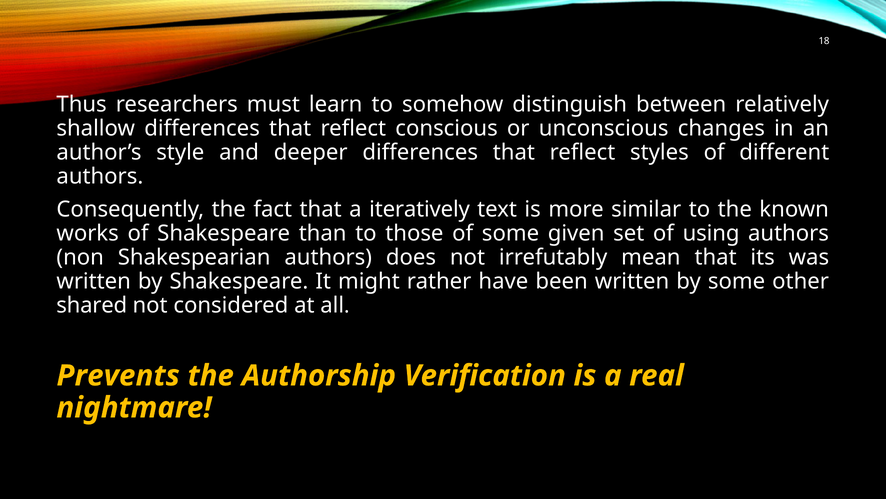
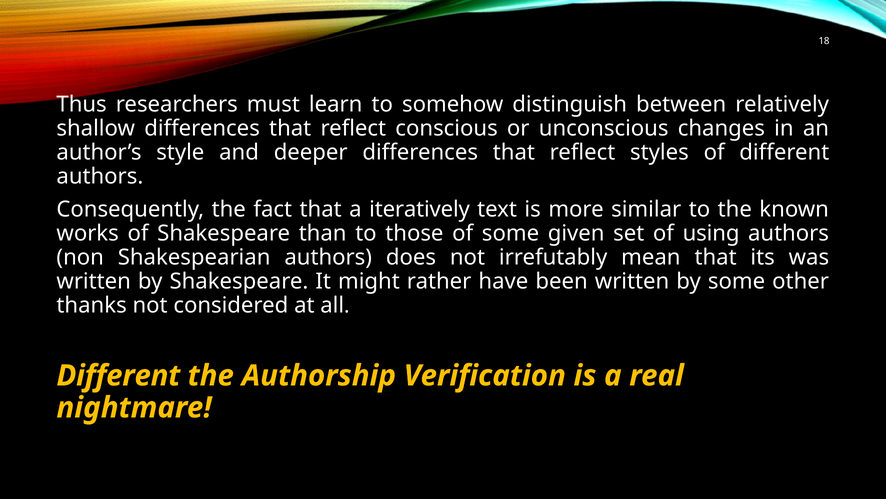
shared: shared -> thanks
Prevents at (118, 375): Prevents -> Different
